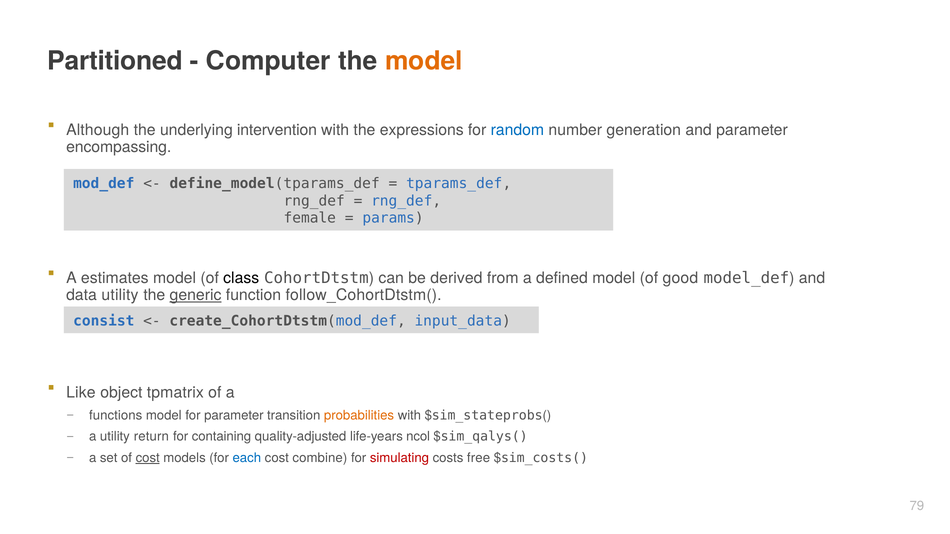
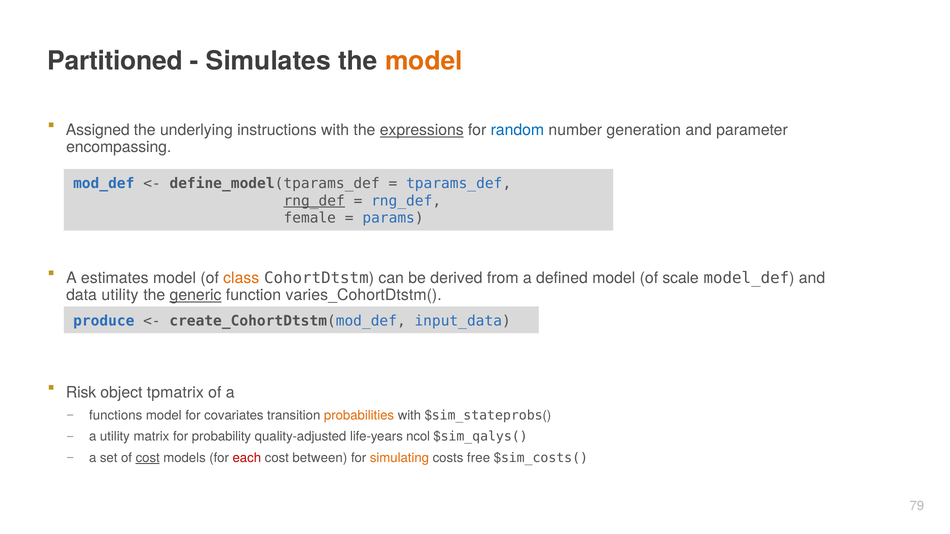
Computer: Computer -> Simulates
Although: Although -> Assigned
intervention: intervention -> instructions
expressions underline: none -> present
rng_def at (314, 201) underline: none -> present
class colour: black -> orange
good: good -> scale
follow_CohortDtstm(: follow_CohortDtstm( -> varies_CohortDtstm(
consist: consist -> produce
Like: Like -> Risk
for parameter: parameter -> covariates
return: return -> matrix
containing: containing -> probability
each colour: blue -> red
combine: combine -> between
simulating colour: red -> orange
